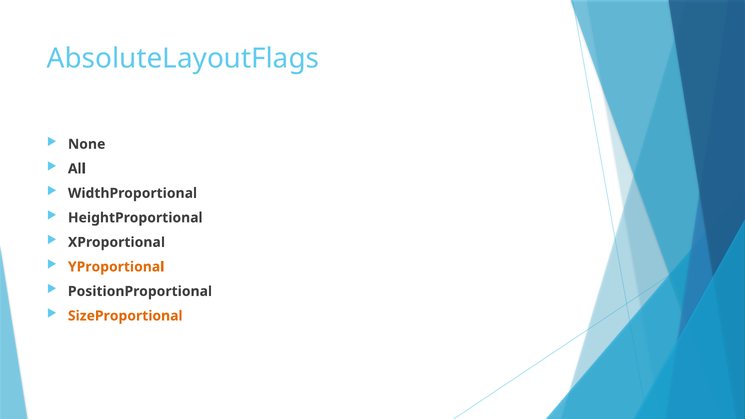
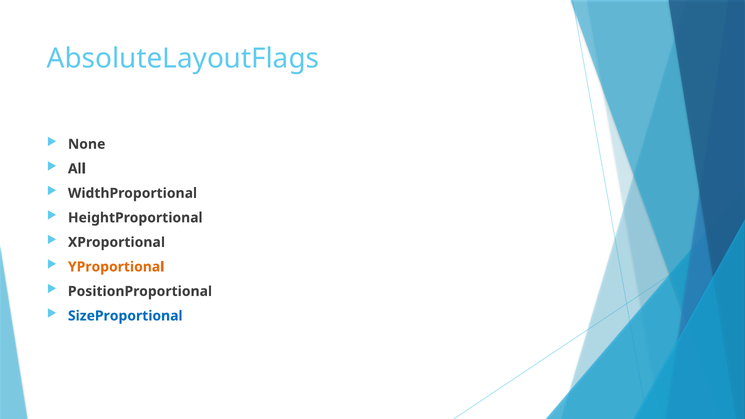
SizeProportional colour: orange -> blue
